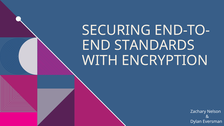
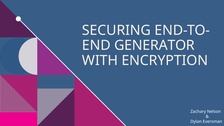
STANDARDS: STANDARDS -> GENERATOR
